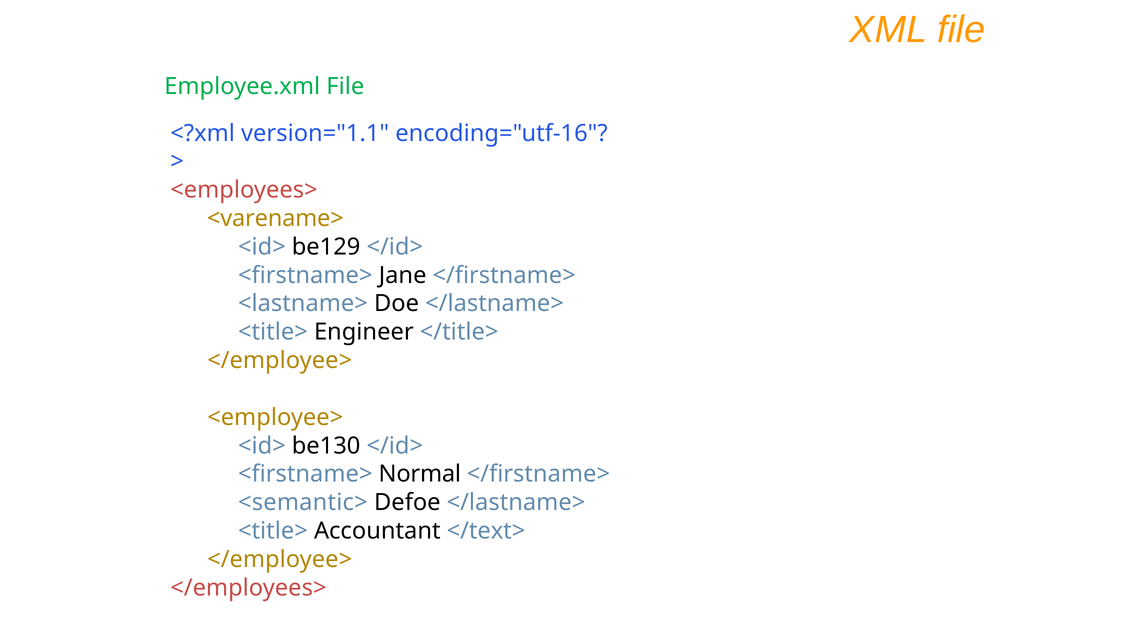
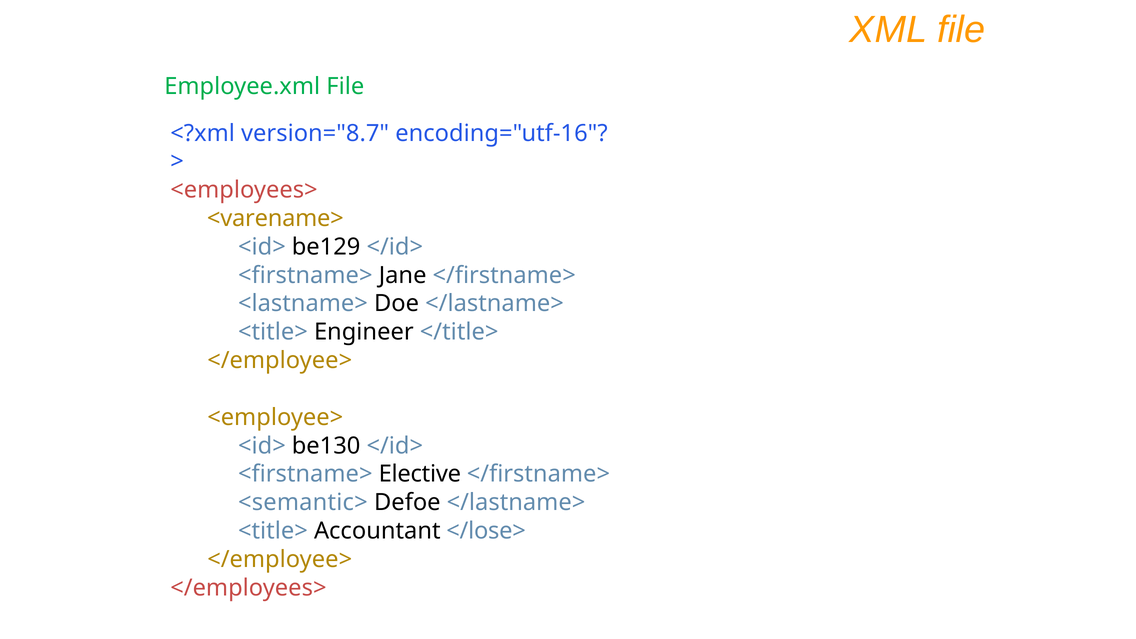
version="1.1: version="1.1 -> version="8.7
Normal: Normal -> Elective
</text>: </text> -> </lose>
